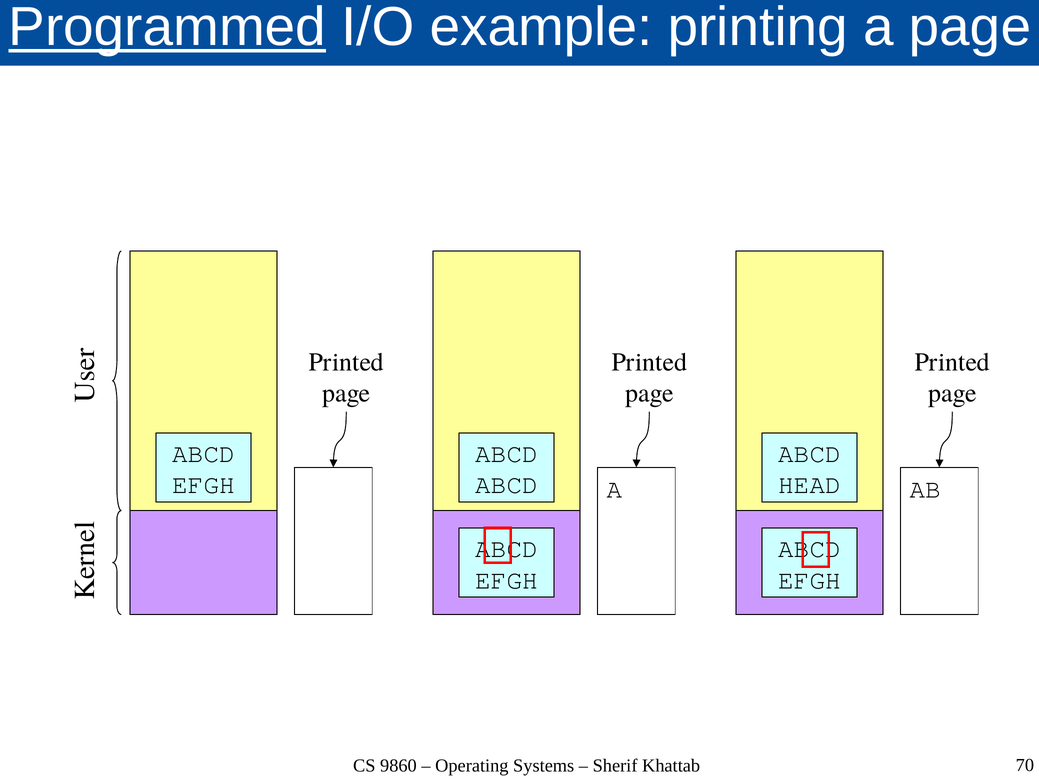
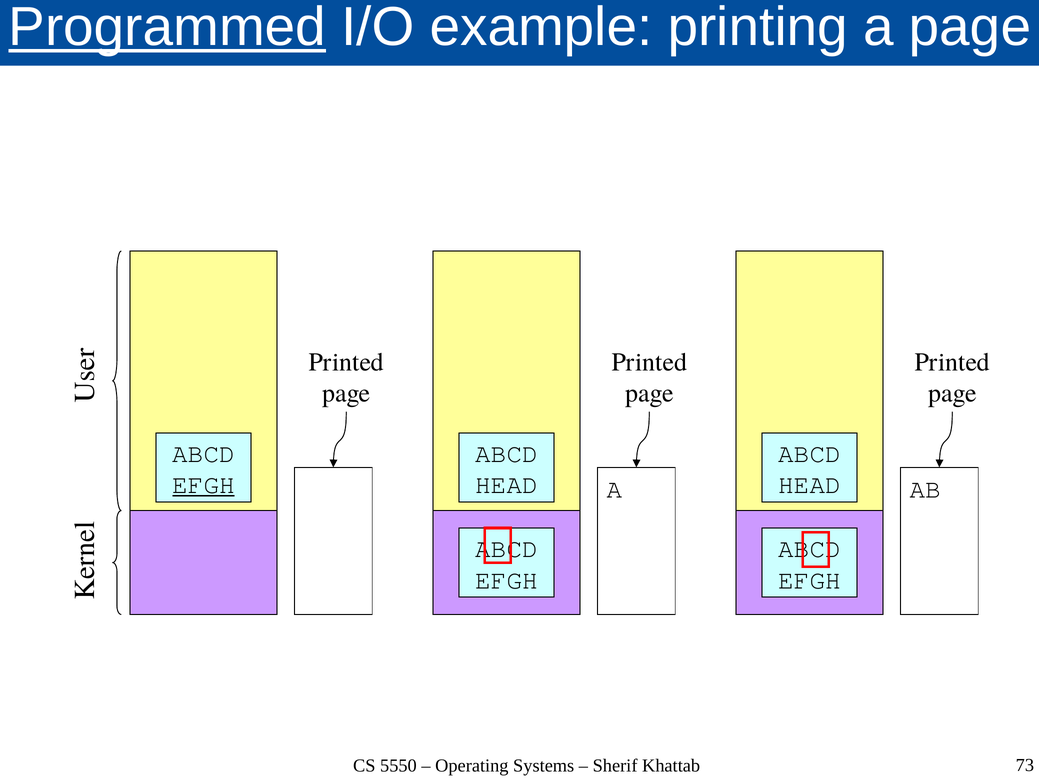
EFGH at (204, 485) underline: none -> present
ABCD at (507, 485): ABCD -> HEAD
9860: 9860 -> 5550
70: 70 -> 73
